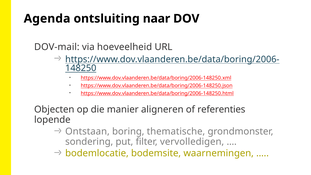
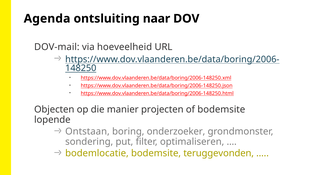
aligneren: aligneren -> projecten
of referenties: referenties -> bodemsite
thematische: thematische -> onderzoeker
vervolledigen: vervolledigen -> optimaliseren
waarnemingen: waarnemingen -> teruggevonden
